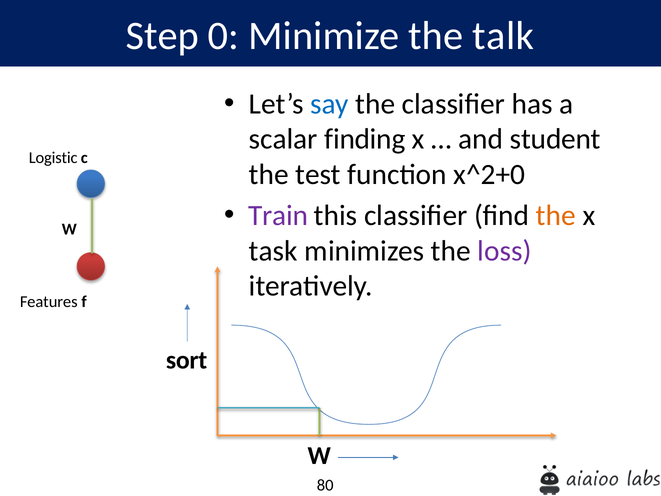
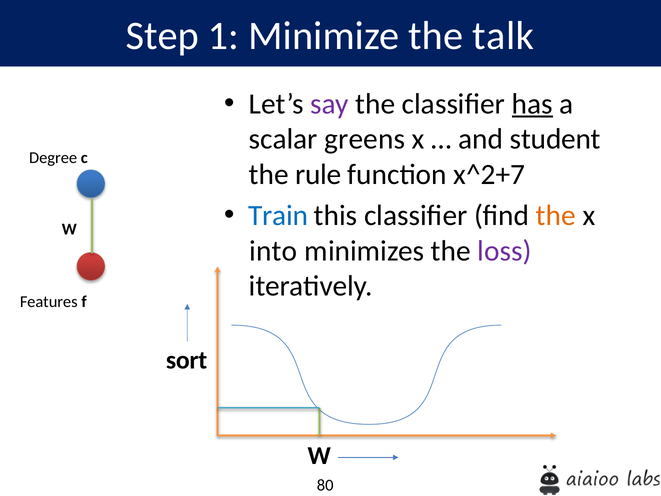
0: 0 -> 1
say colour: blue -> purple
has underline: none -> present
finding: finding -> greens
Logistic: Logistic -> Degree
test: test -> rule
x^2+0: x^2+0 -> x^2+7
Train colour: purple -> blue
task: task -> into
